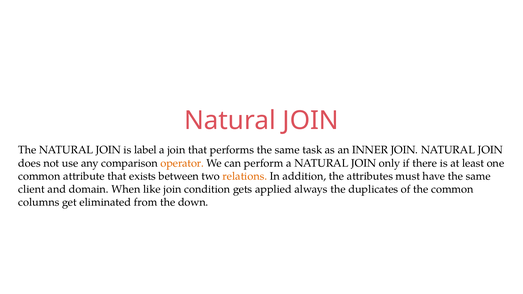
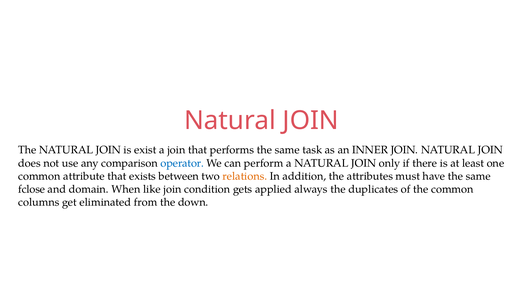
label: label -> exist
operator colour: orange -> blue
client: client -> fclose
